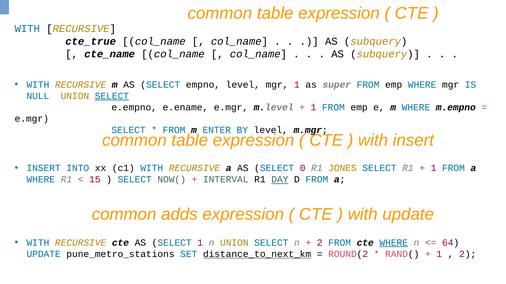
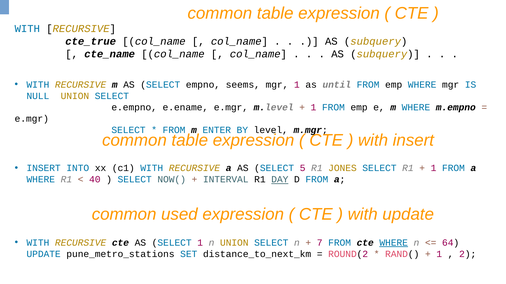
empno level: level -> seems
super: super -> until
SELECT at (112, 96) underline: present -> none
0: 0 -> 5
15: 15 -> 40
adds: adds -> used
2 at (320, 243): 2 -> 7
distance_to_next_km underline: present -> none
